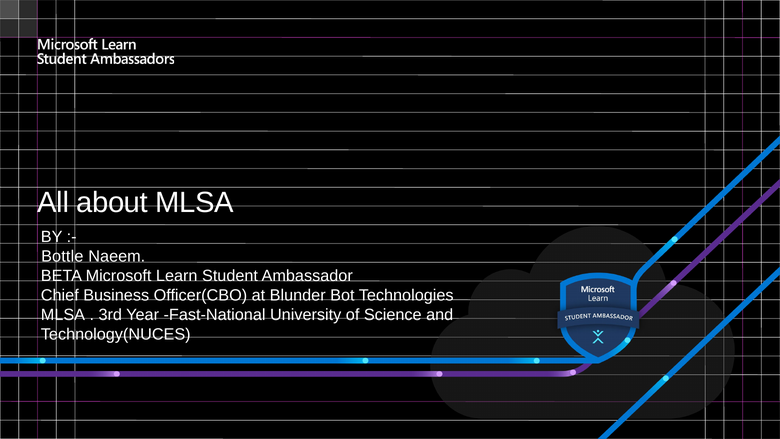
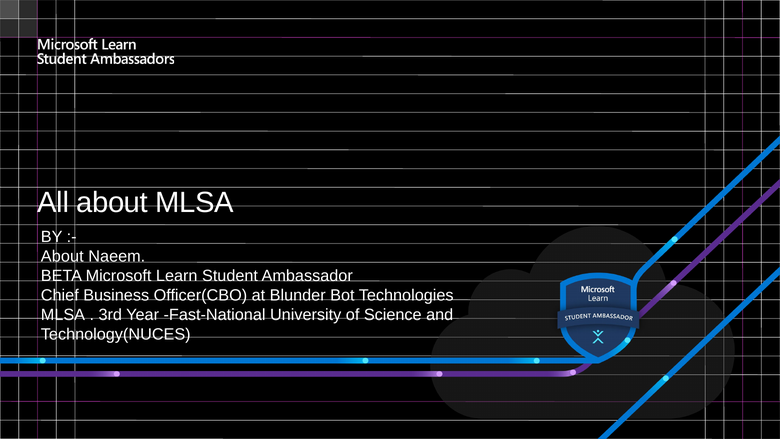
Bottle at (62, 256): Bottle -> About
